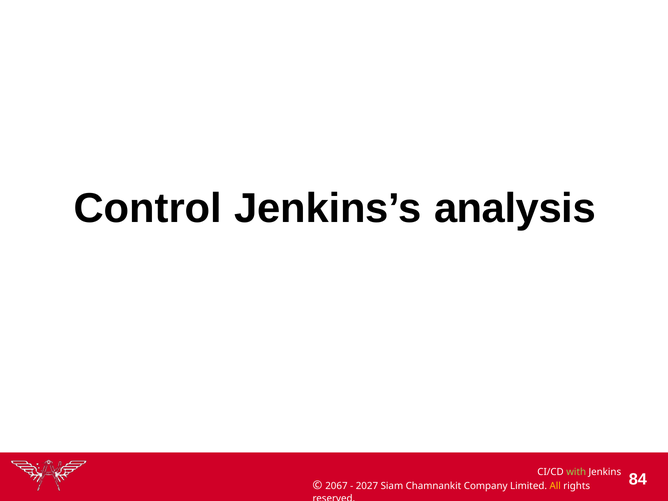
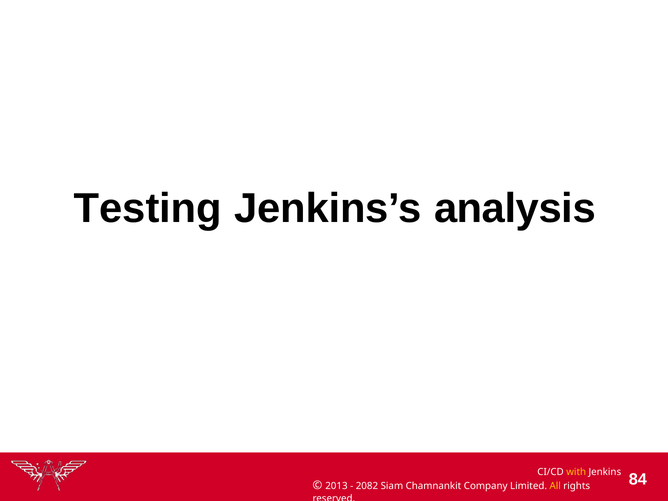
Control: Control -> Testing
with colour: light green -> yellow
2067: 2067 -> 2013
2027: 2027 -> 2082
